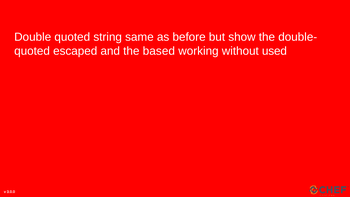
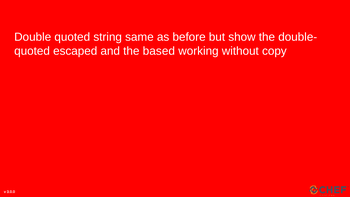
used: used -> copy
